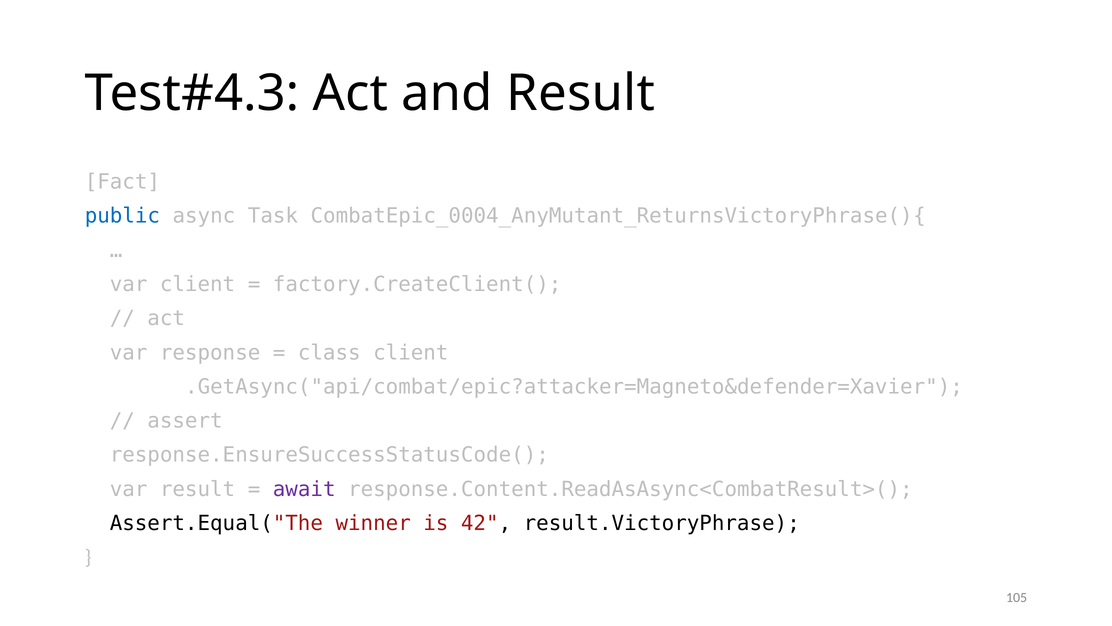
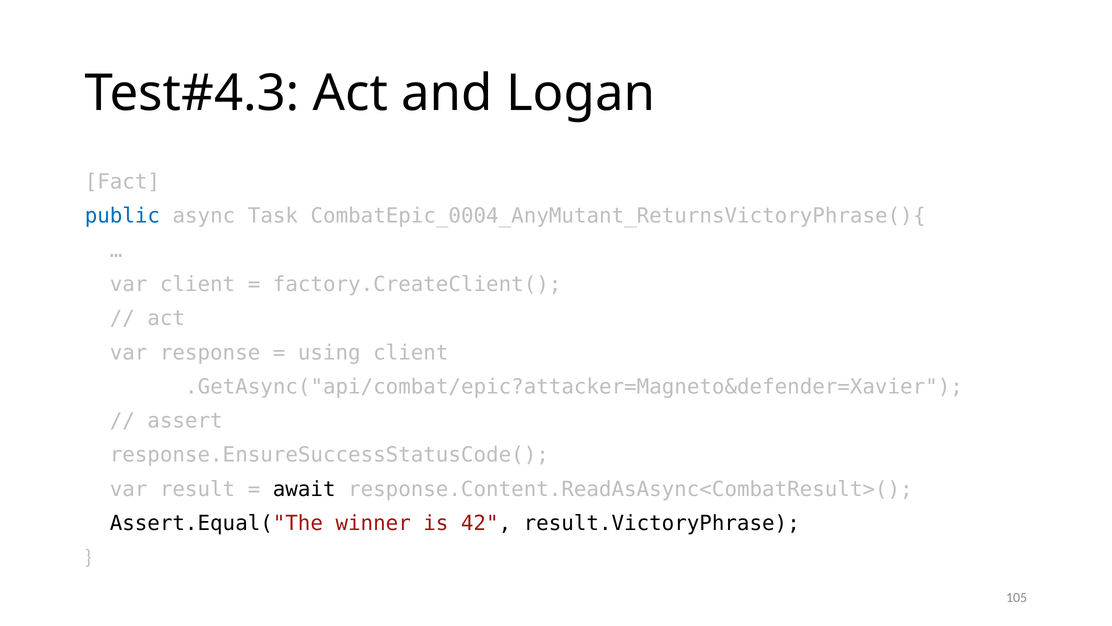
and Result: Result -> Logan
class: class -> using
await colour: purple -> black
